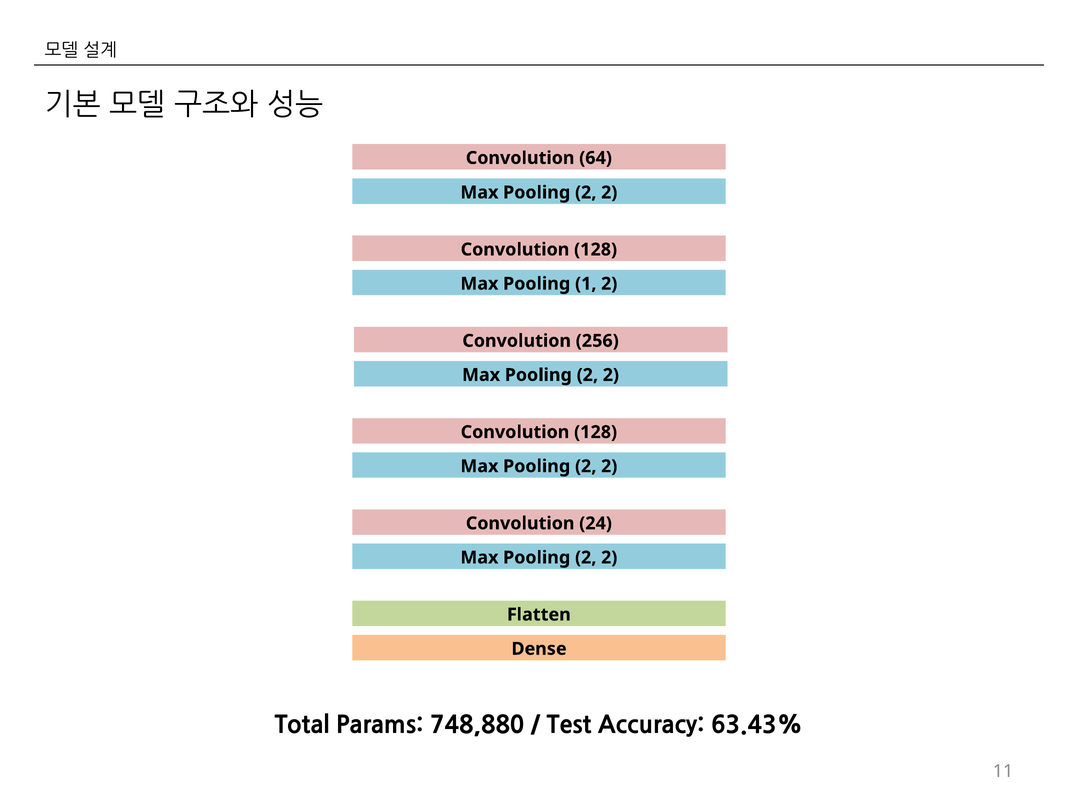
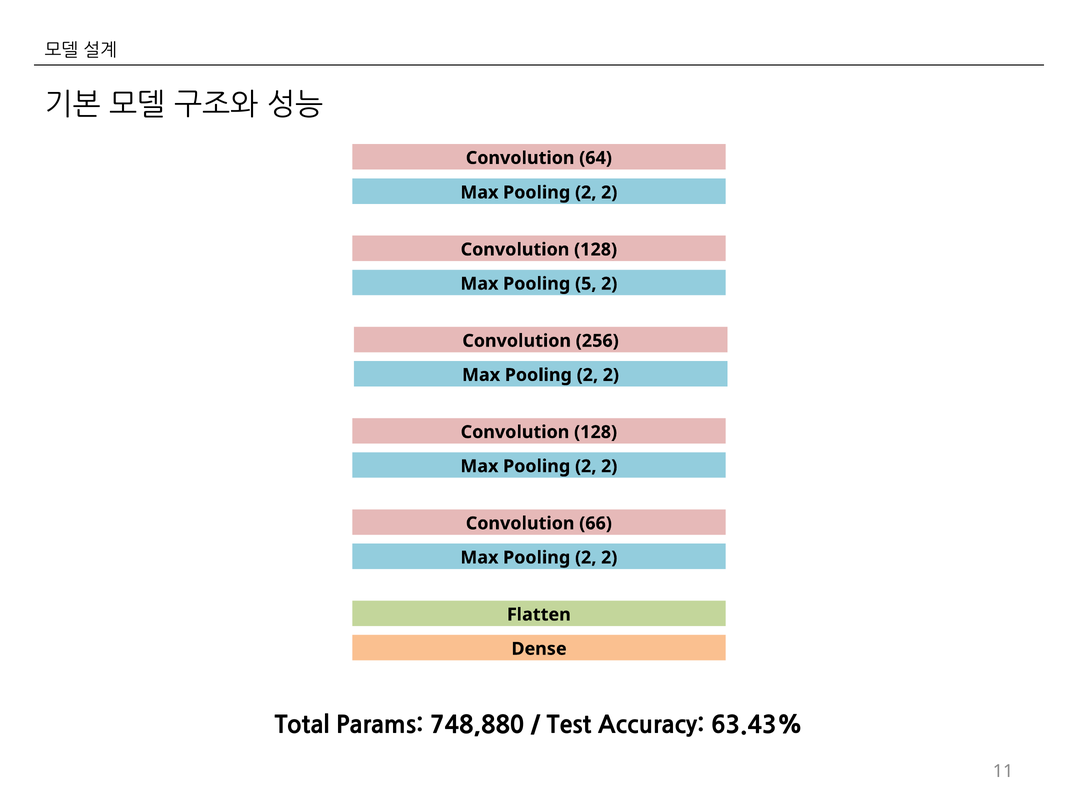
1: 1 -> 5
24: 24 -> 66
